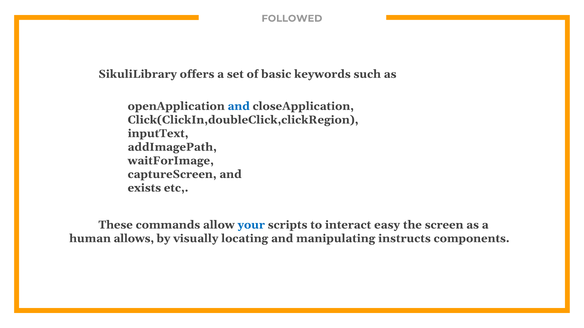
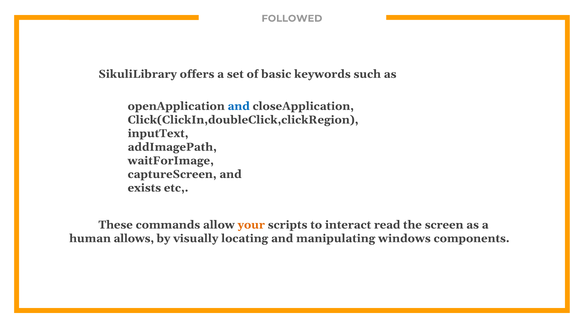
your colour: blue -> orange
easy: easy -> read
instructs: instructs -> windows
